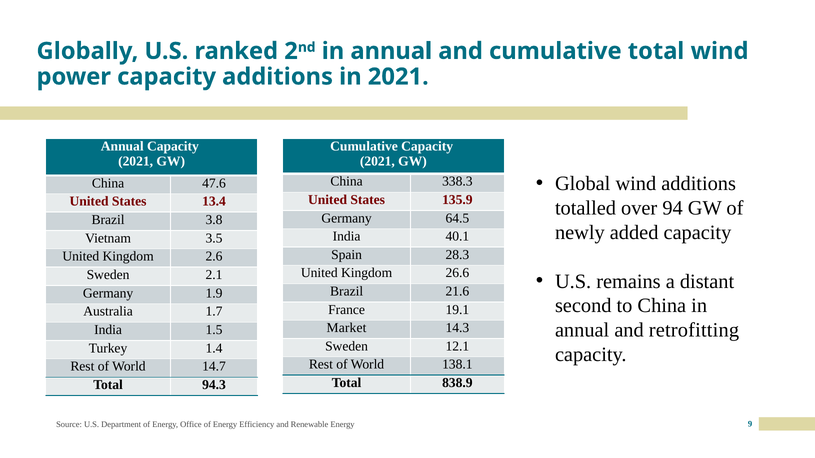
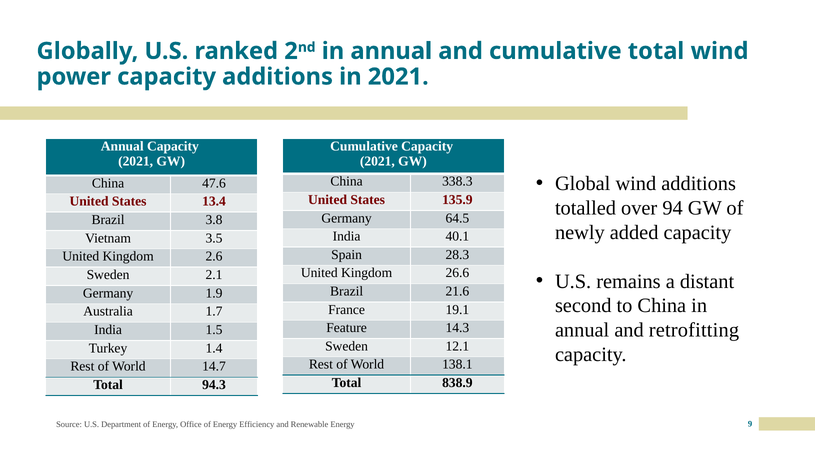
Market: Market -> Feature
